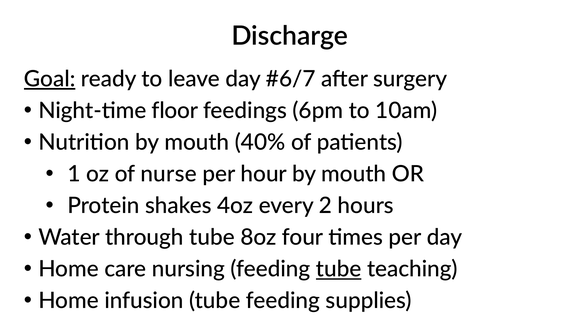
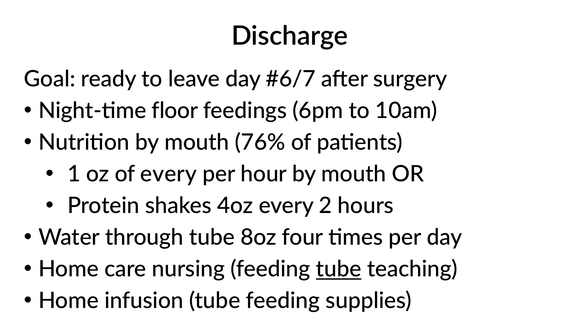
Goal underline: present -> none
40%: 40% -> 76%
of nurse: nurse -> every
